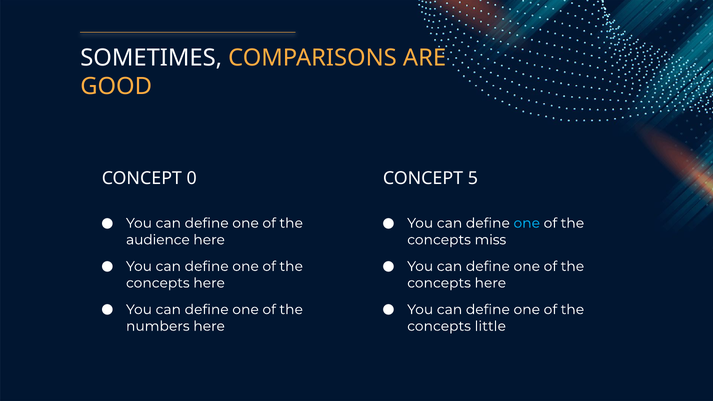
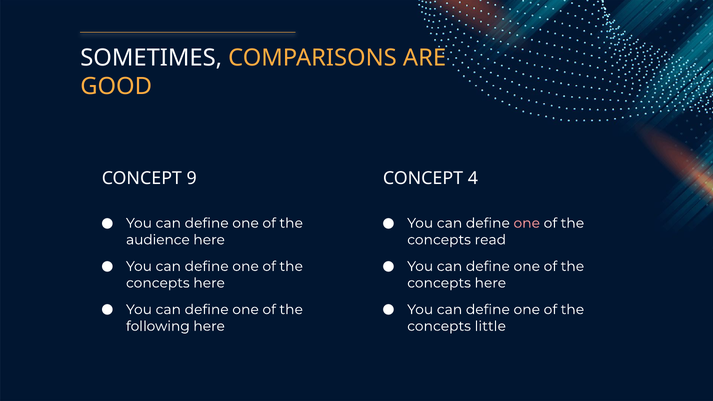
0: 0 -> 9
5: 5 -> 4
one at (527, 223) colour: light blue -> pink
miss: miss -> read
numbers: numbers -> following
